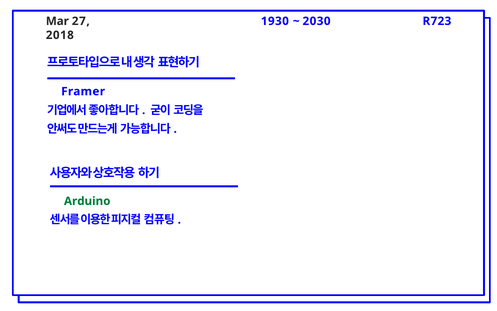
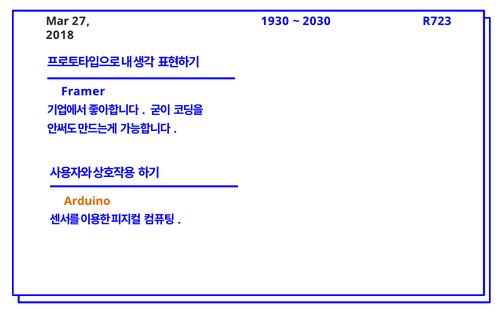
Arduino colour: green -> orange
